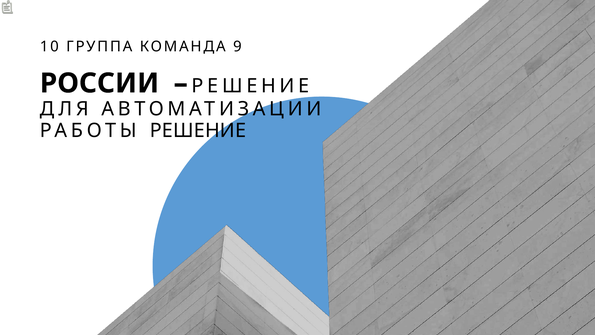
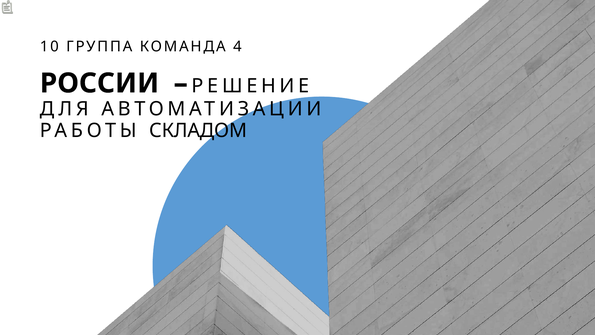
9: 9 -> 4
РАБОТЫ РЕШЕНИЕ: РЕШЕНИЕ -> СКЛАДОМ
